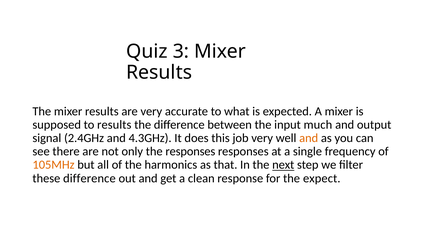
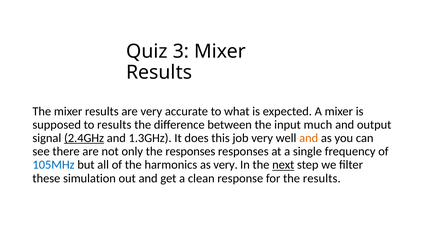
2.4GHz underline: none -> present
4.3GHz: 4.3GHz -> 1.3GHz
105MHz colour: orange -> blue
as that: that -> very
these difference: difference -> simulation
the expect: expect -> results
